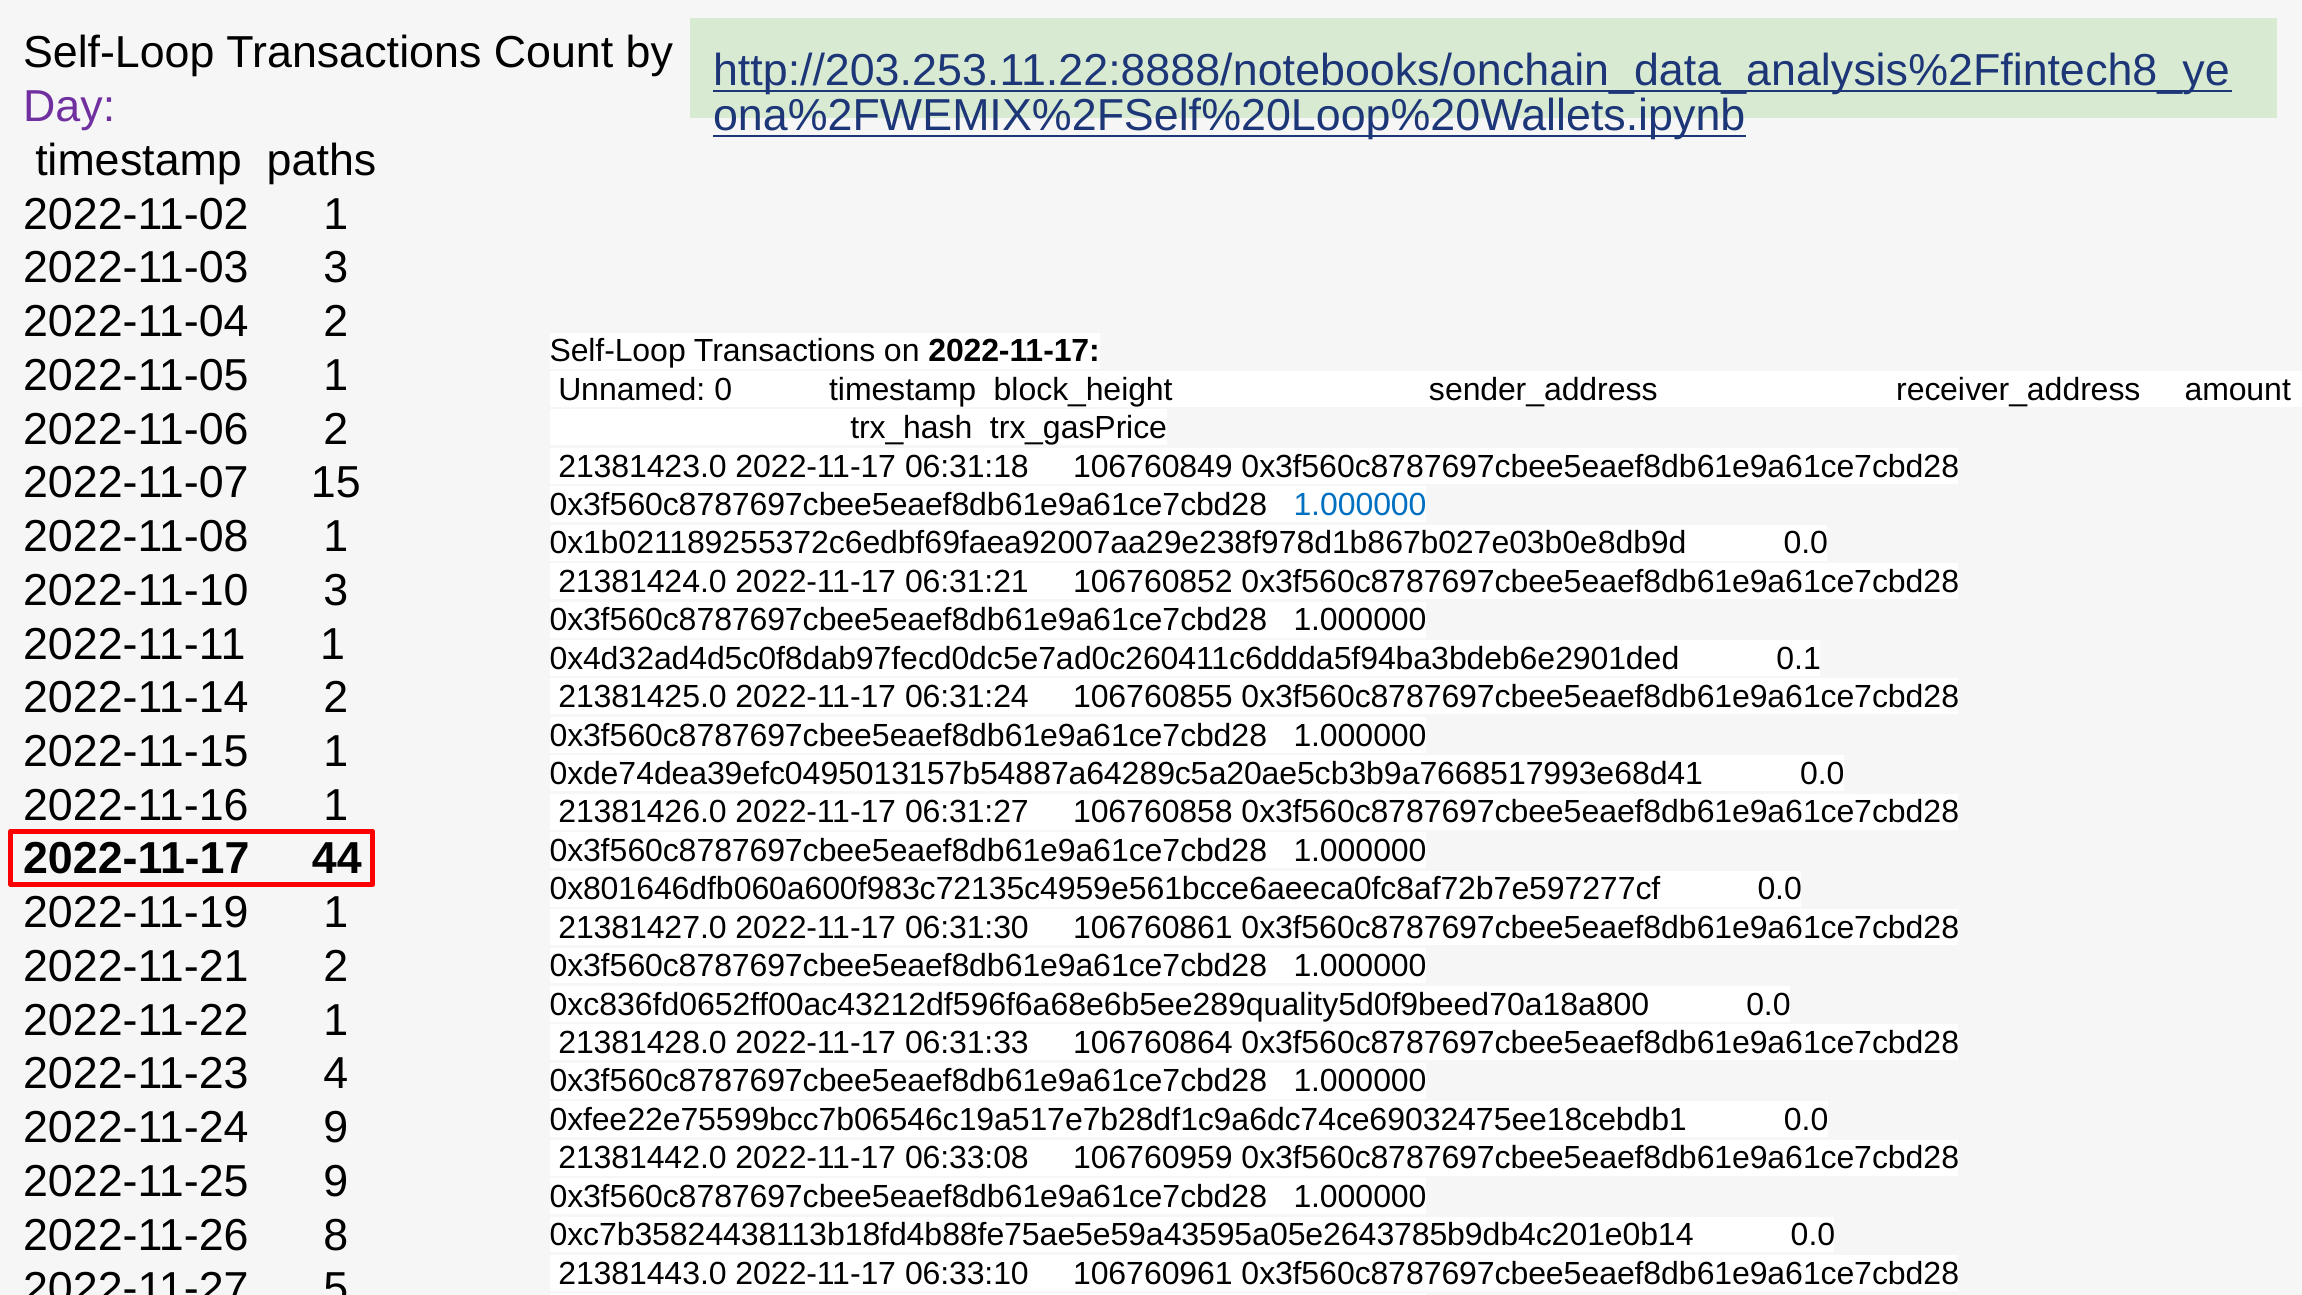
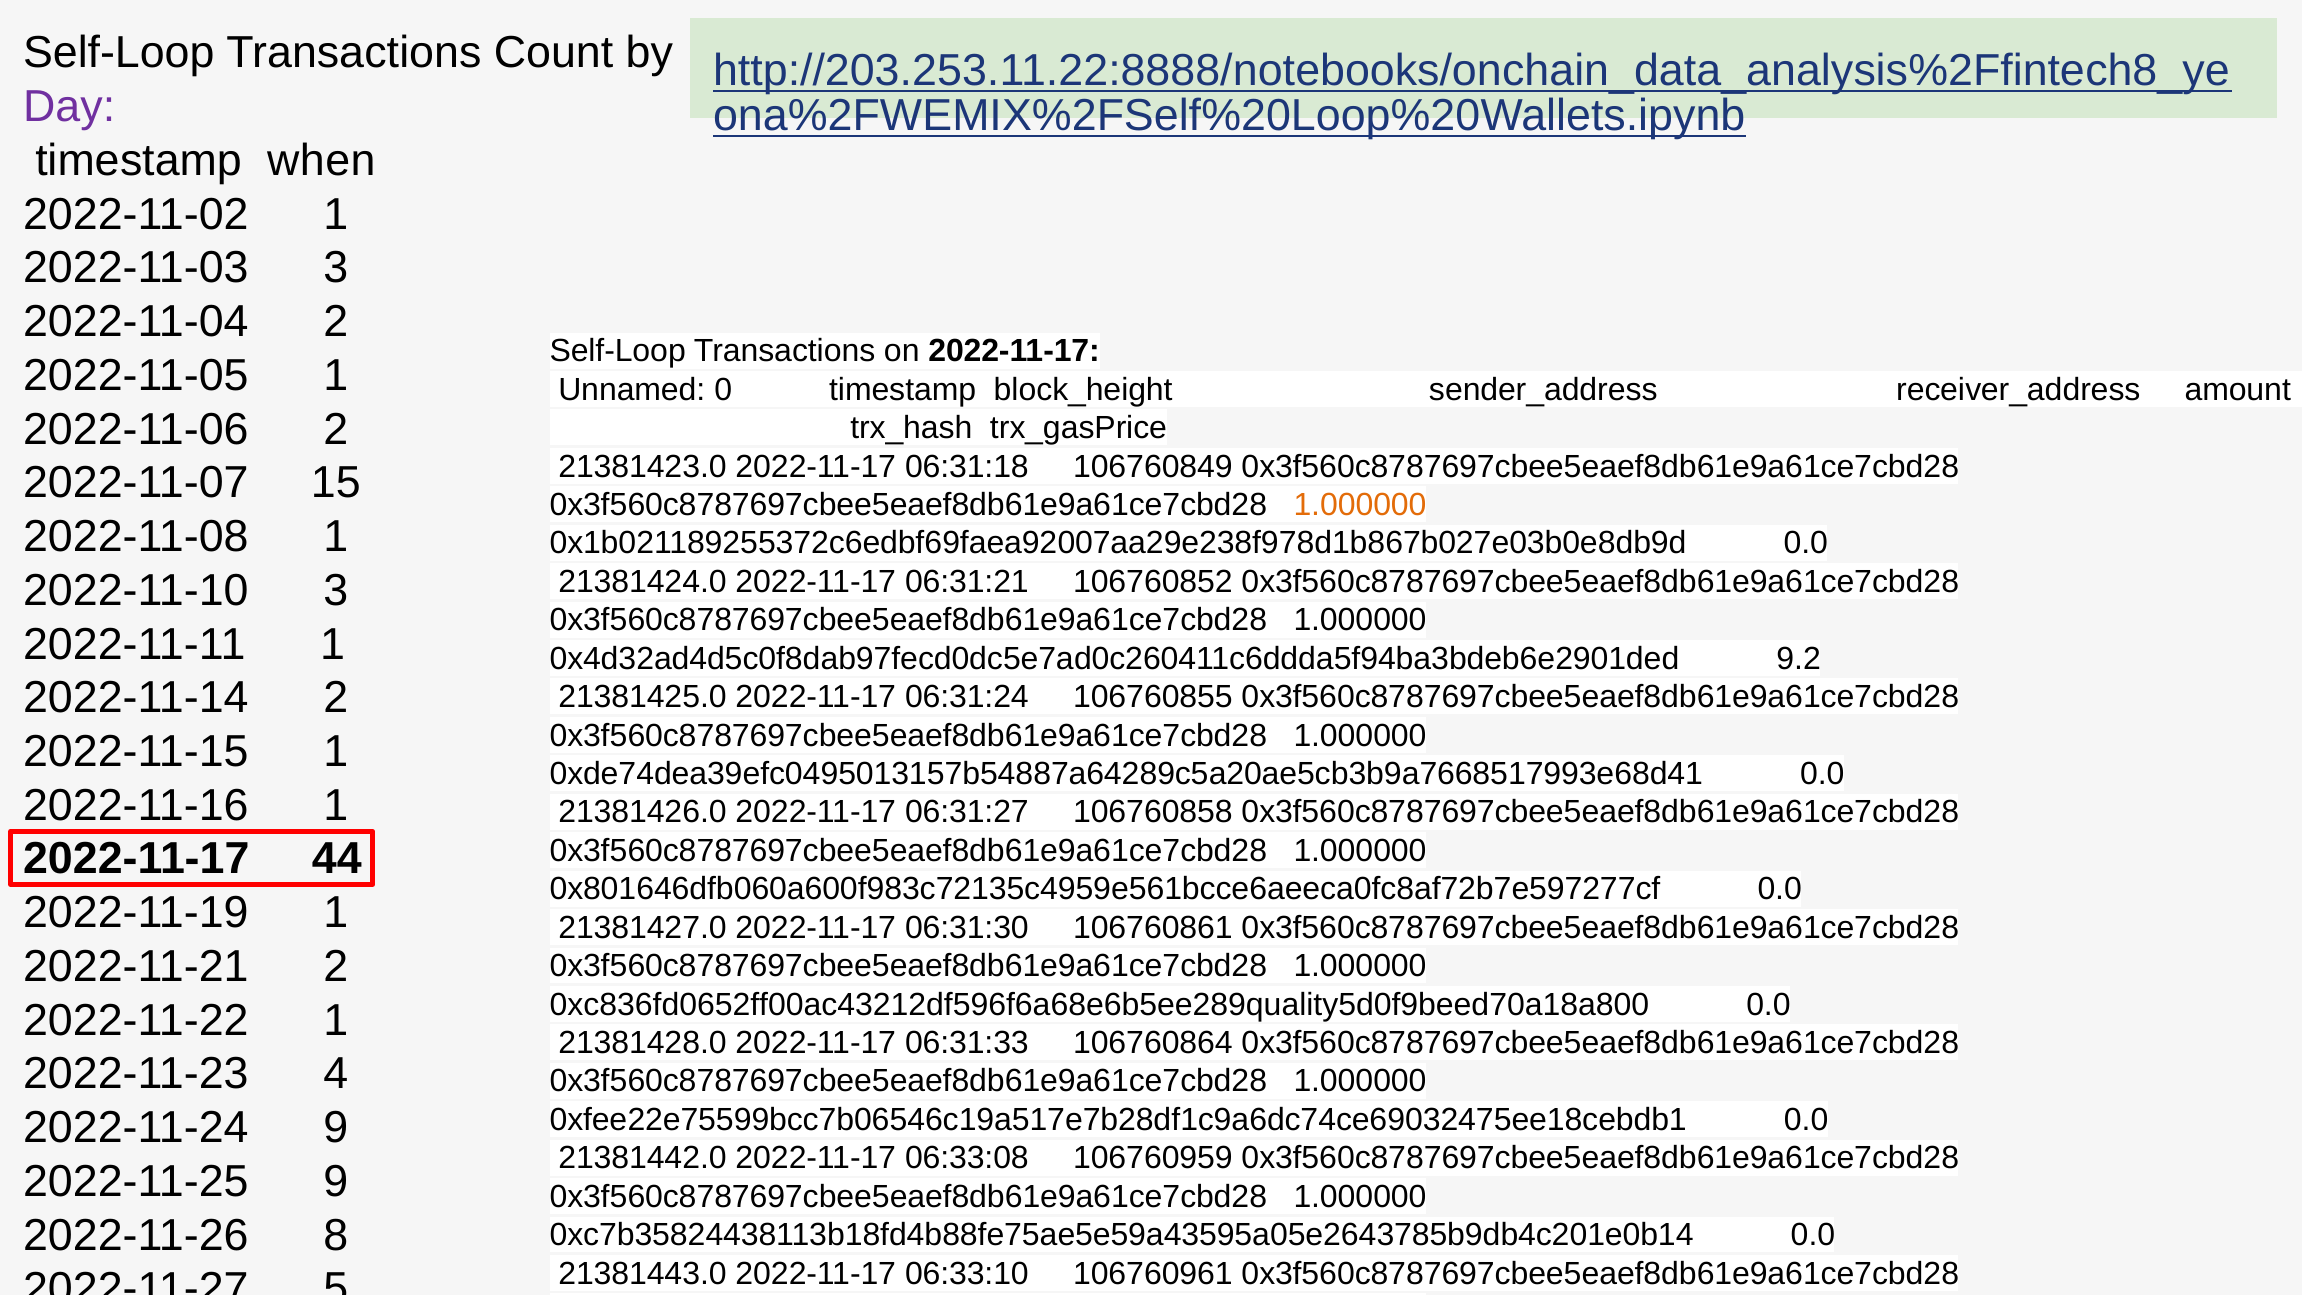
paths: paths -> when
1.000000 at (1360, 505) colour: blue -> orange
0.1: 0.1 -> 9.2
